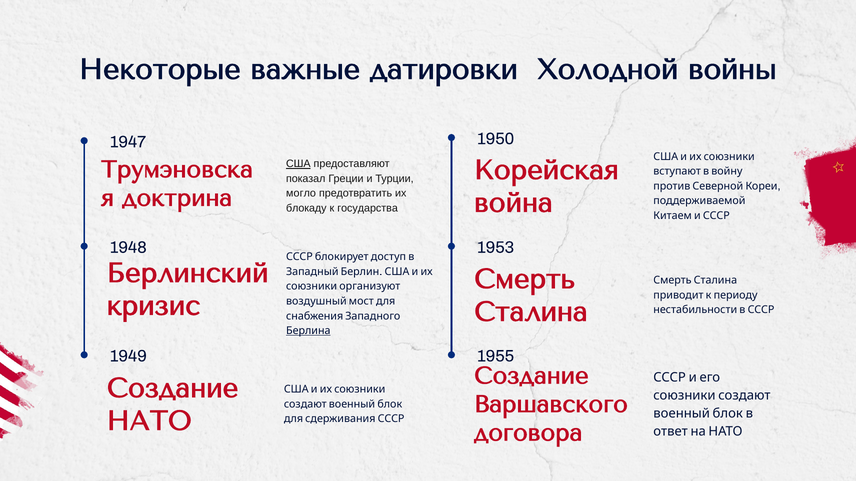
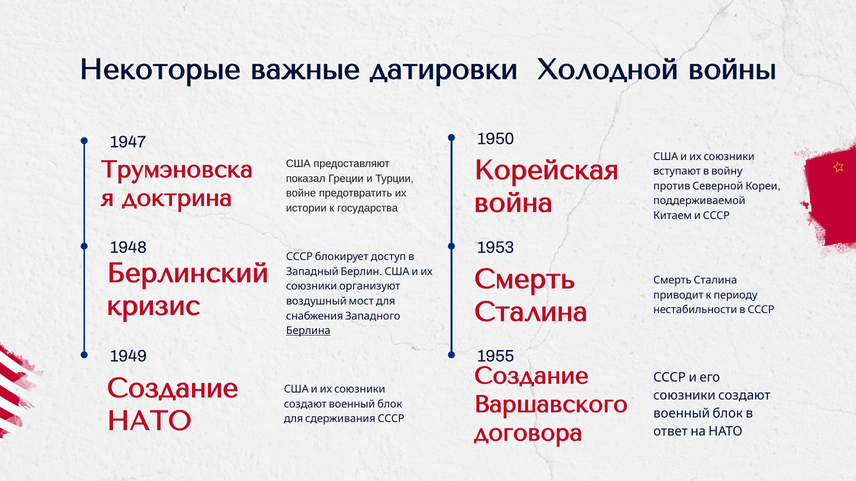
США underline: present -> none
могло: могло -> войне
блокаду: блокаду -> истории
